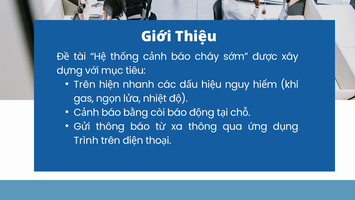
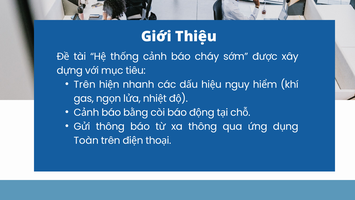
Trình: Trình -> Toàn
